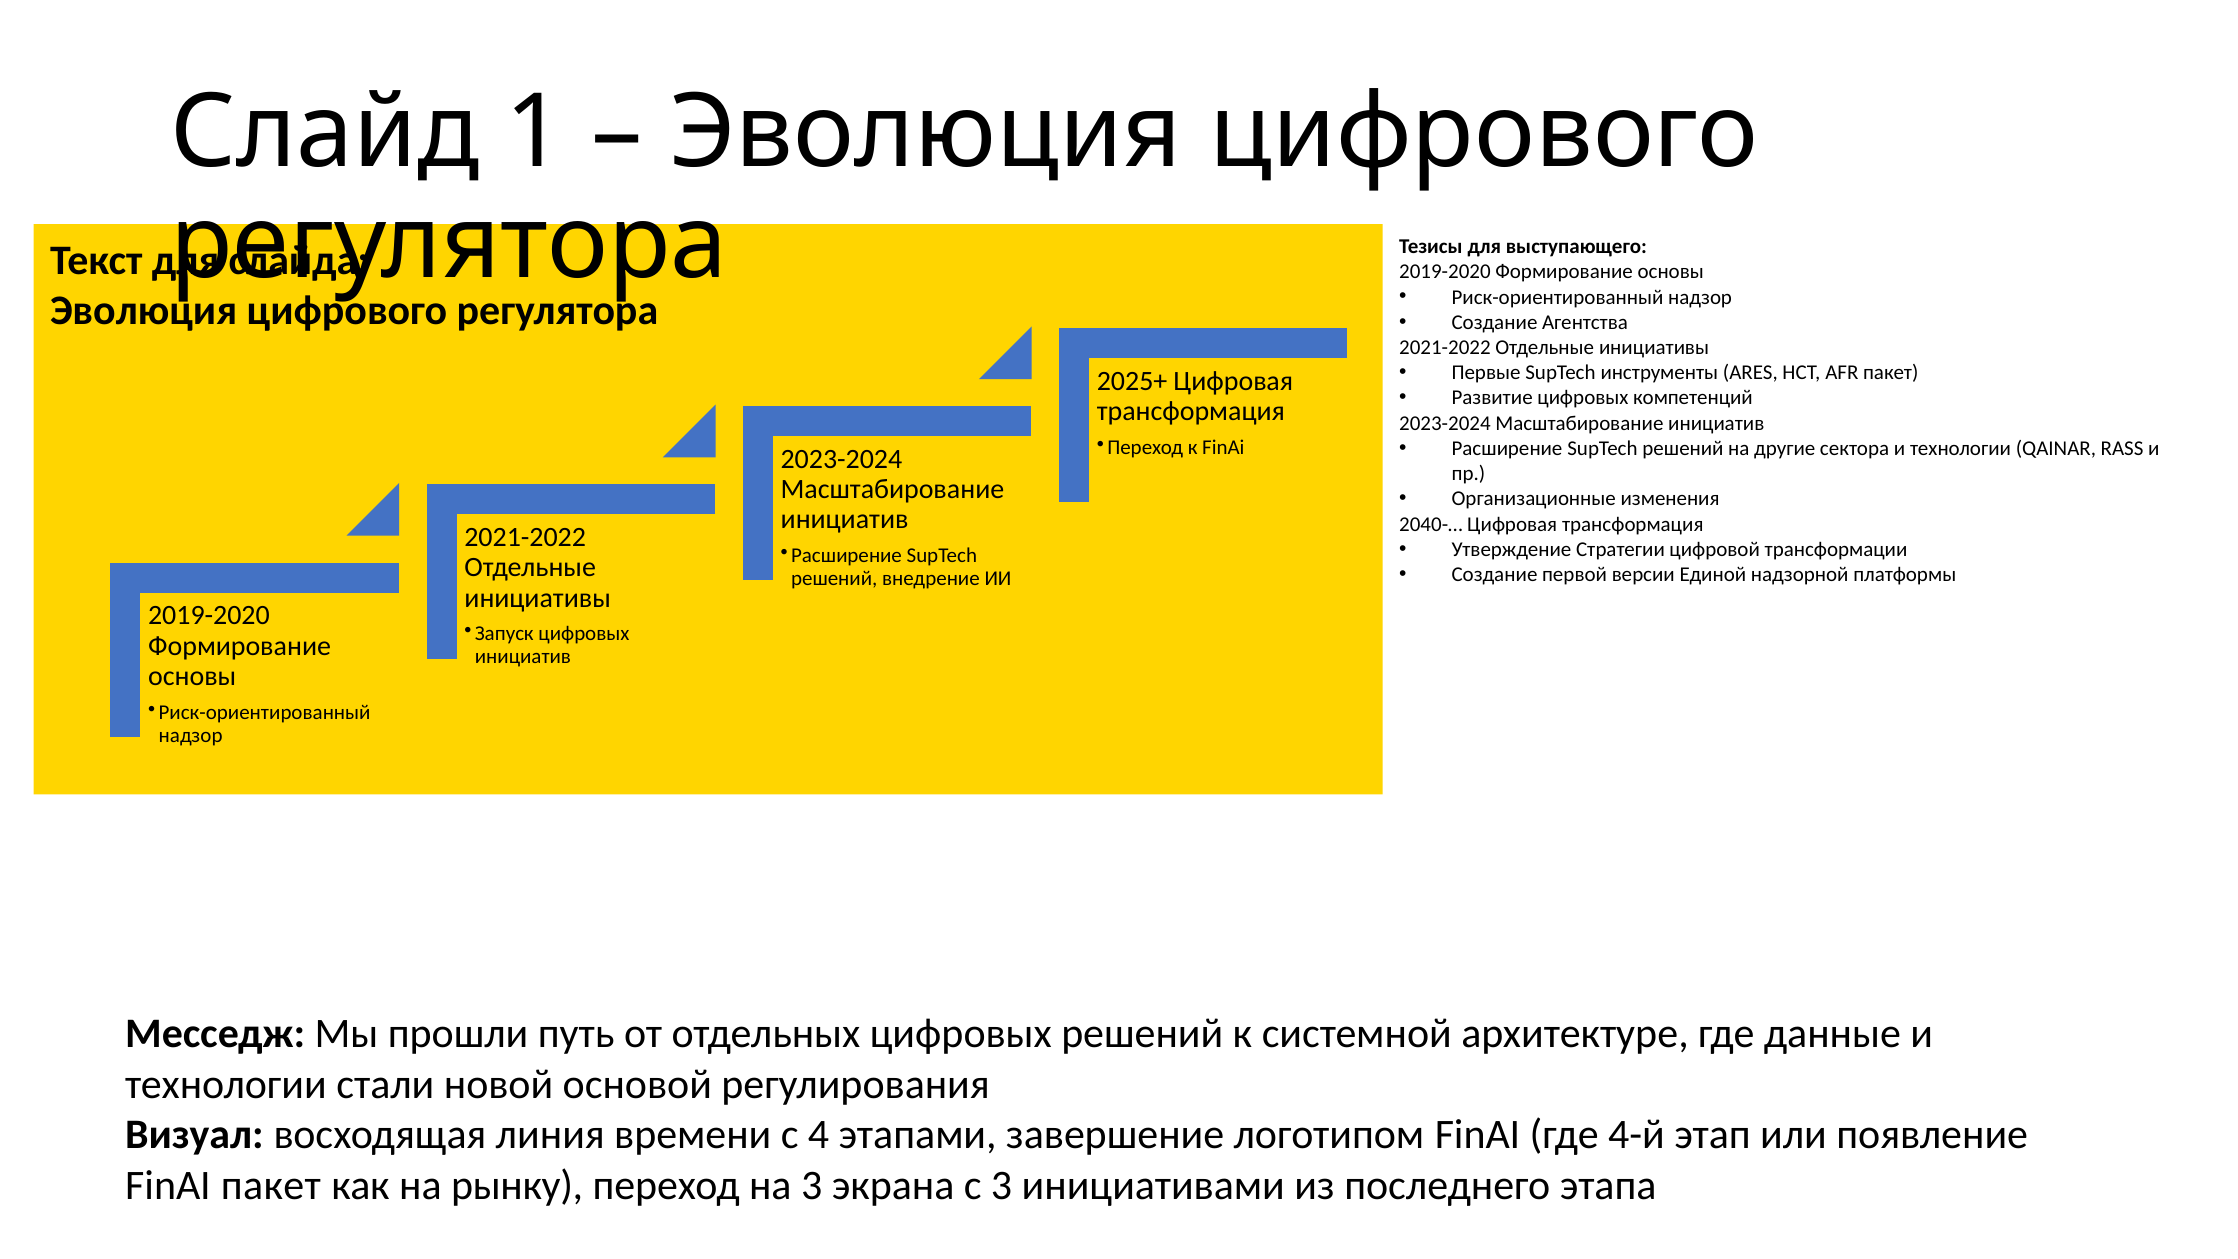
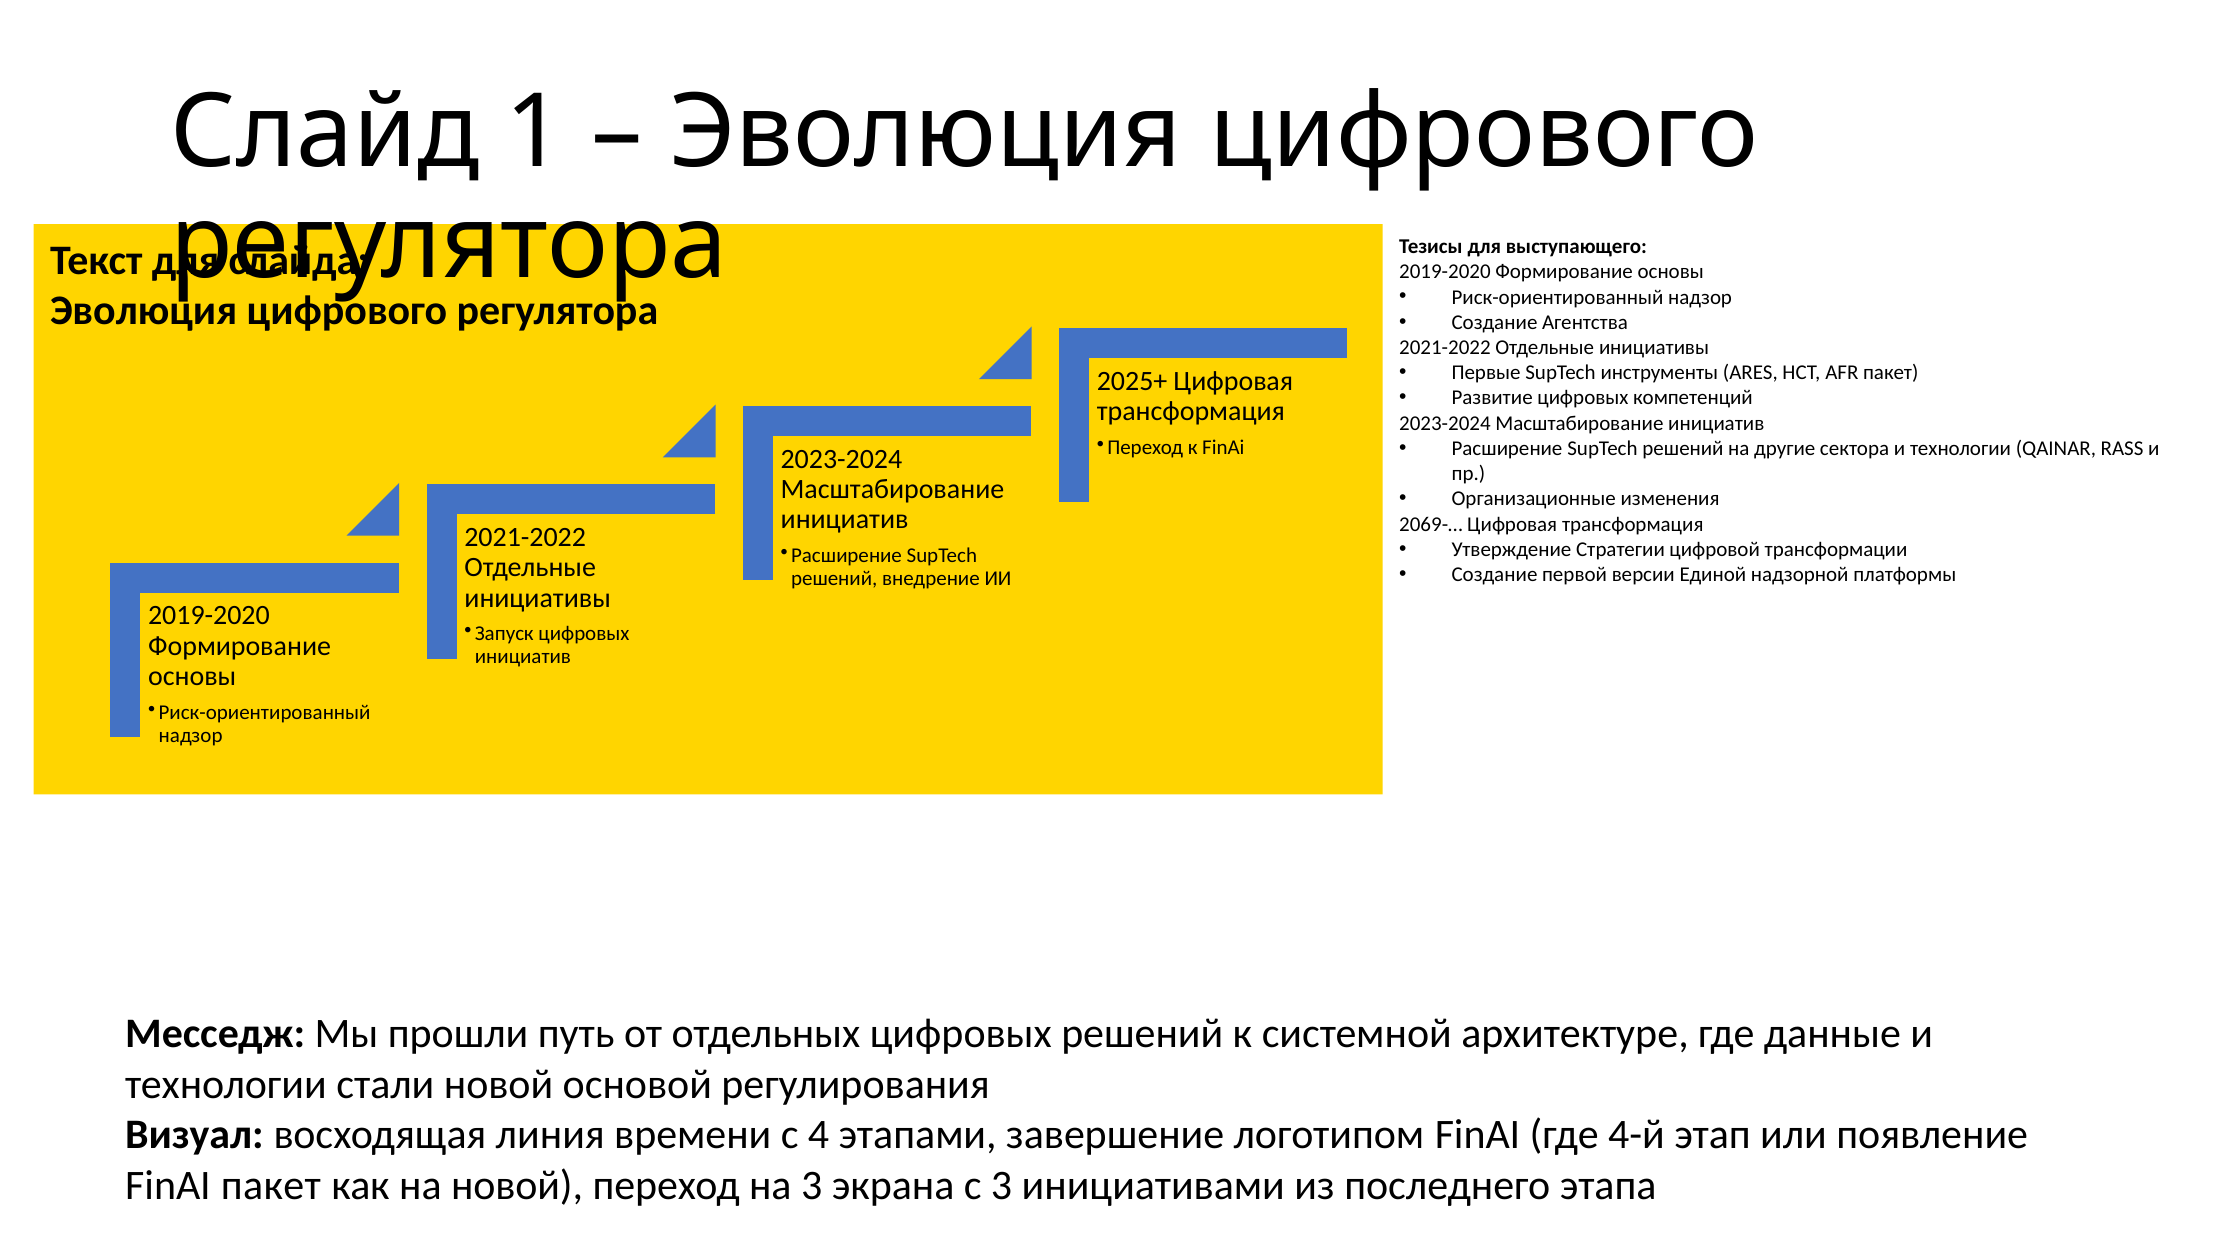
2040-…: 2040-… -> 2069-…
на рынку: рынку -> новой
